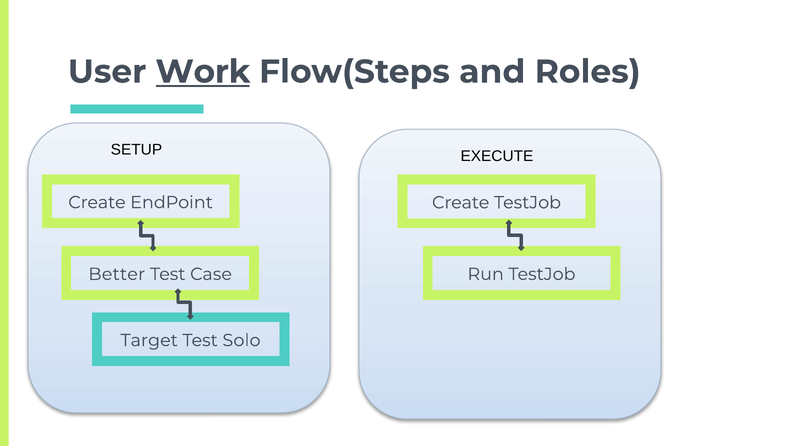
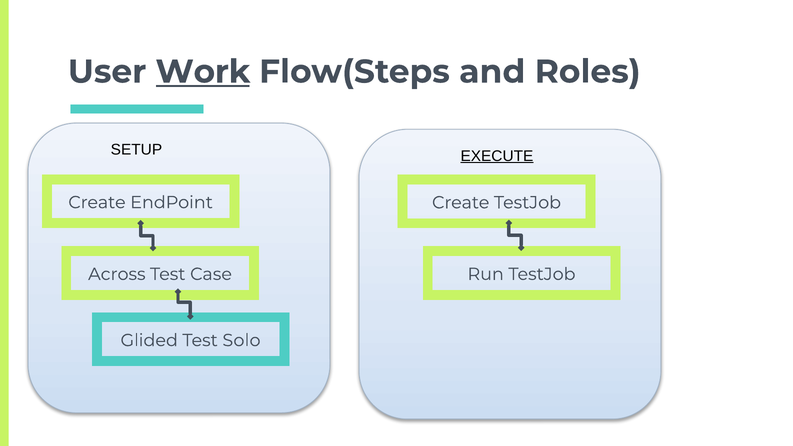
EXECUTE underline: none -> present
Better: Better -> Across
Target: Target -> Glided
